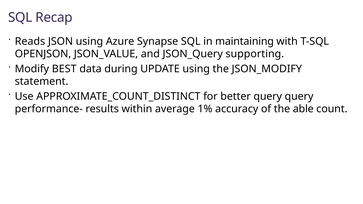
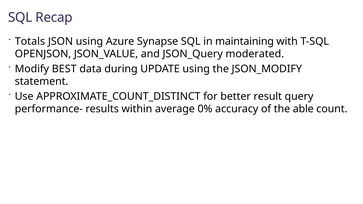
Reads: Reads -> Totals
supporting: supporting -> moderated
better query: query -> result
1%: 1% -> 0%
